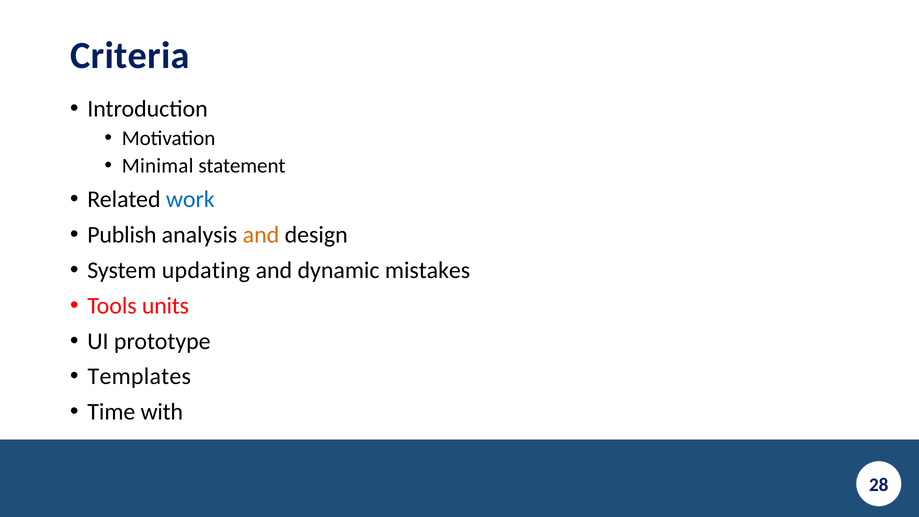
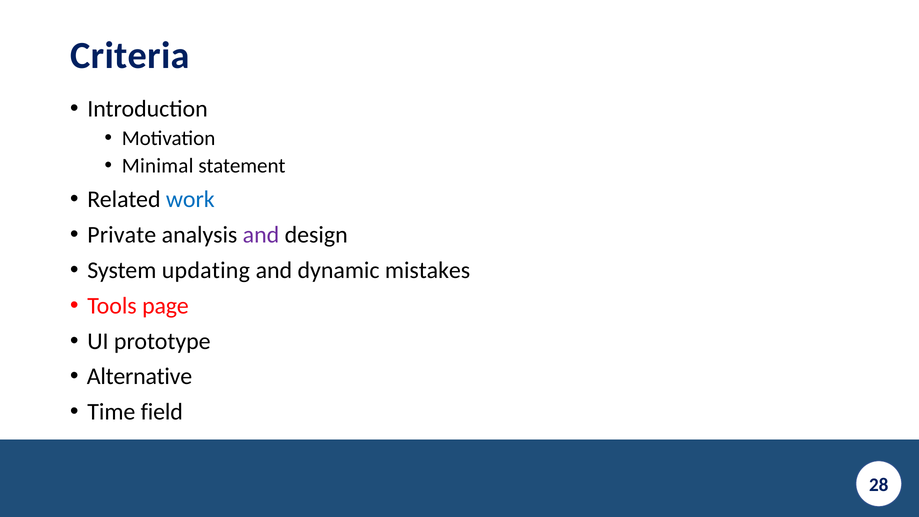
Publish: Publish -> Private
and at (261, 235) colour: orange -> purple
units: units -> page
Templates: Templates -> Alternative
with: with -> field
